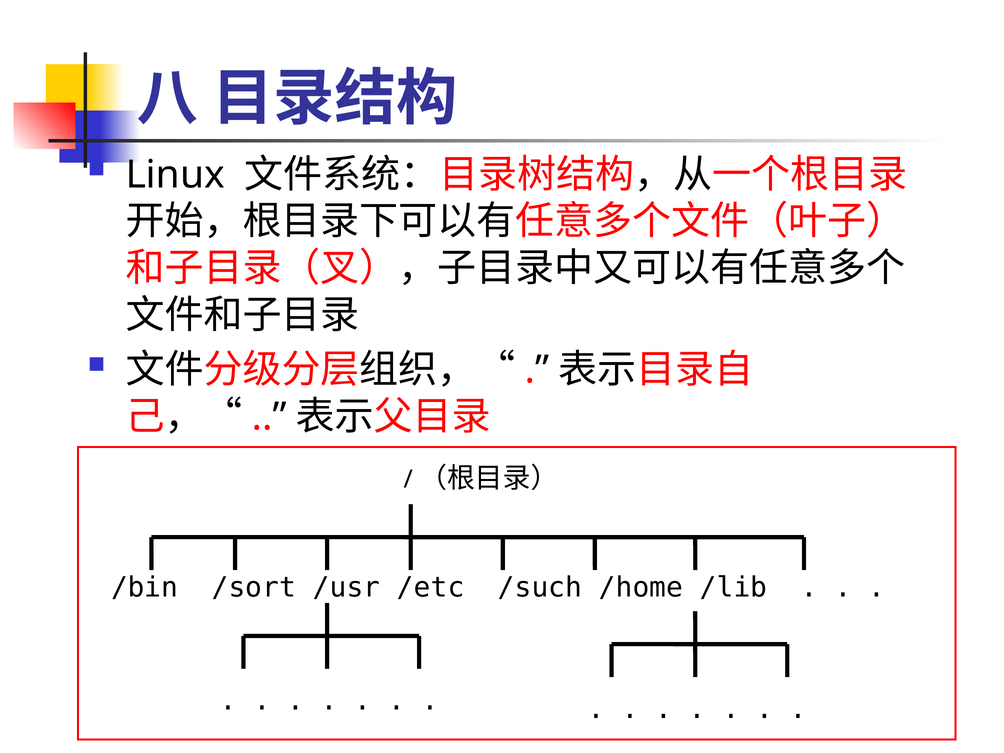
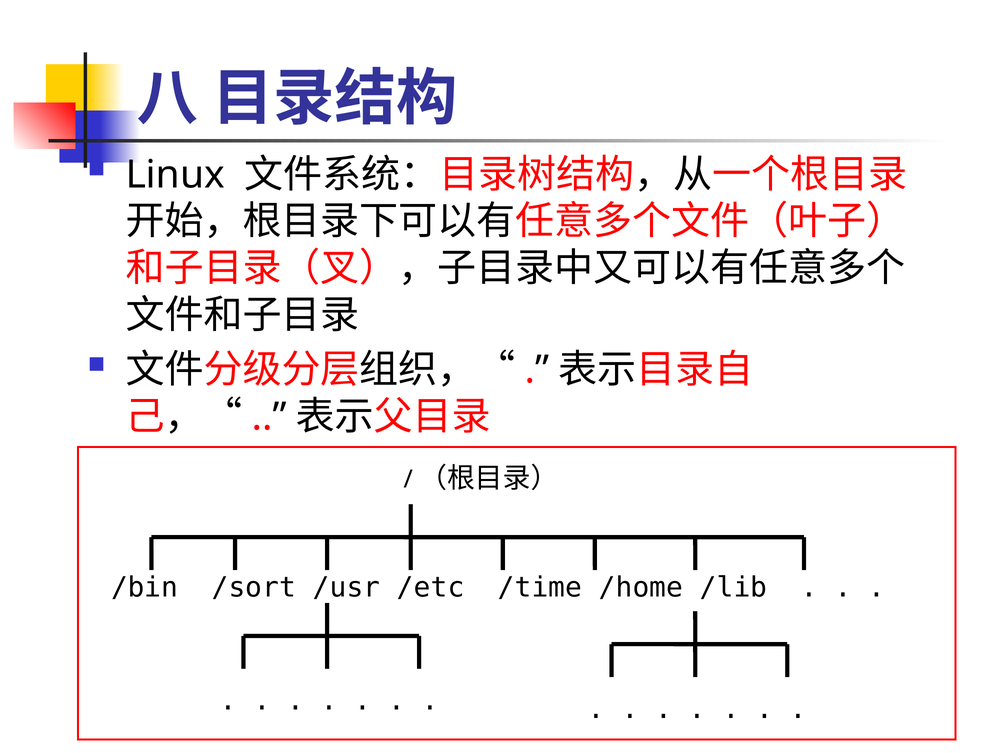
/such: /such -> /time
